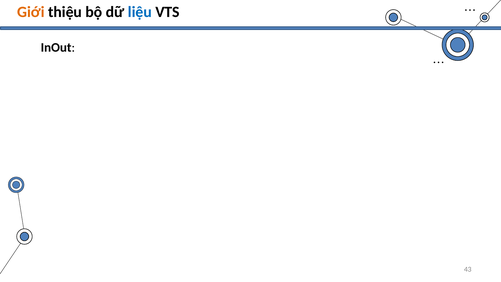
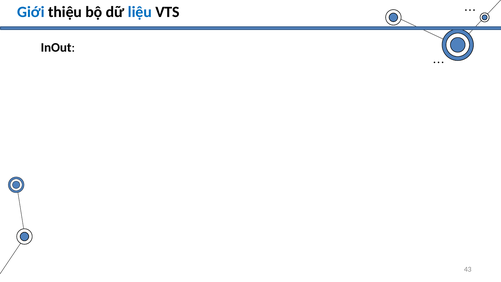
Giới colour: orange -> blue
